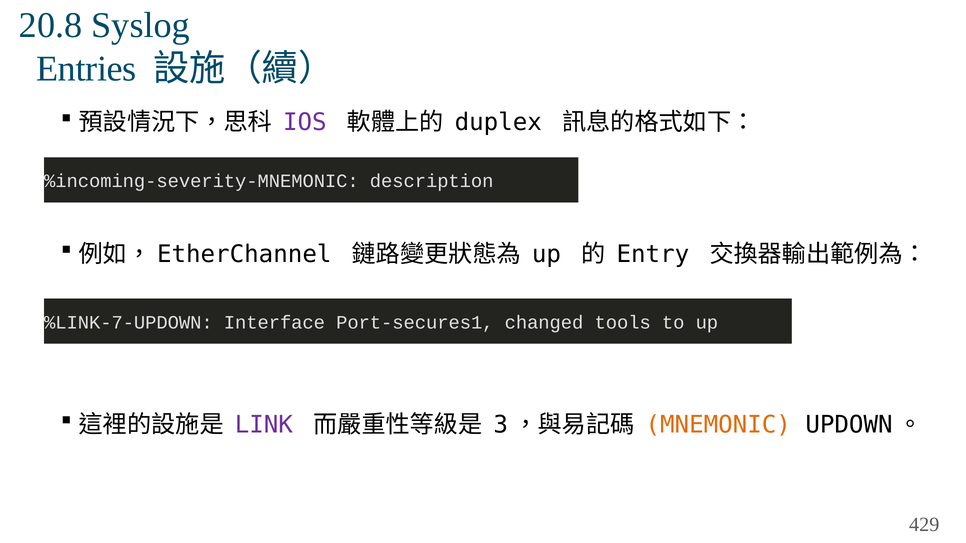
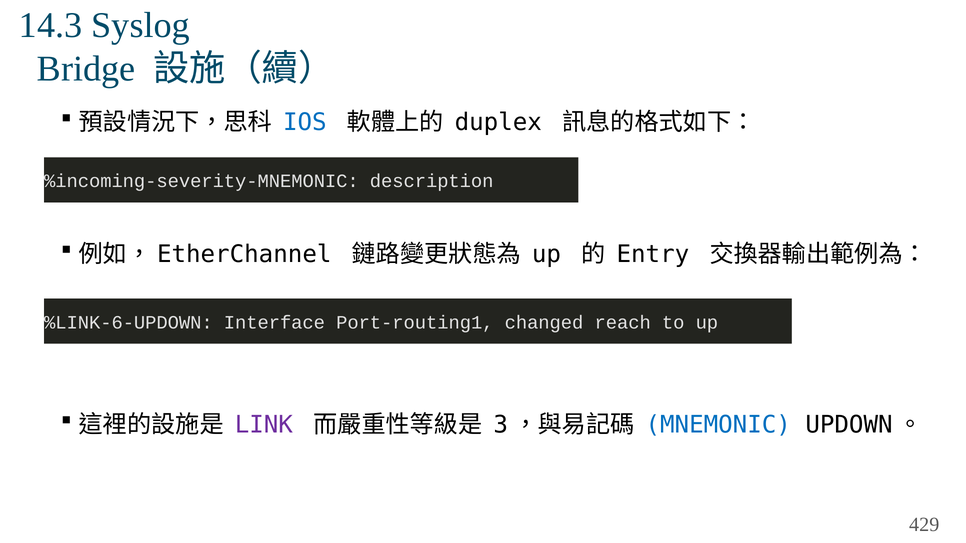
20.8: 20.8 -> 14.3
Entries: Entries -> Bridge
IOS colour: purple -> blue
%LINK-7-UPDOWN: %LINK-7-UPDOWN -> %LINK-6-UPDOWN
Port-secures1: Port-secures1 -> Port-routing1
tools: tools -> reach
MNEMONIC colour: orange -> blue
